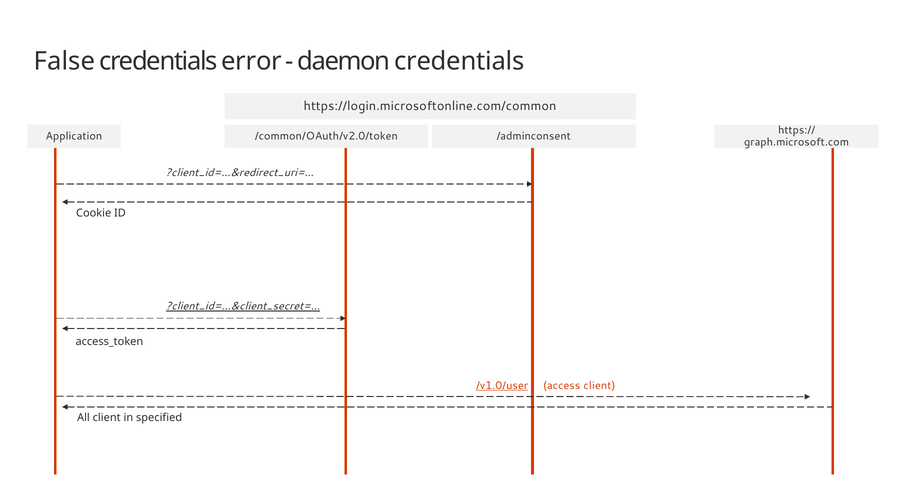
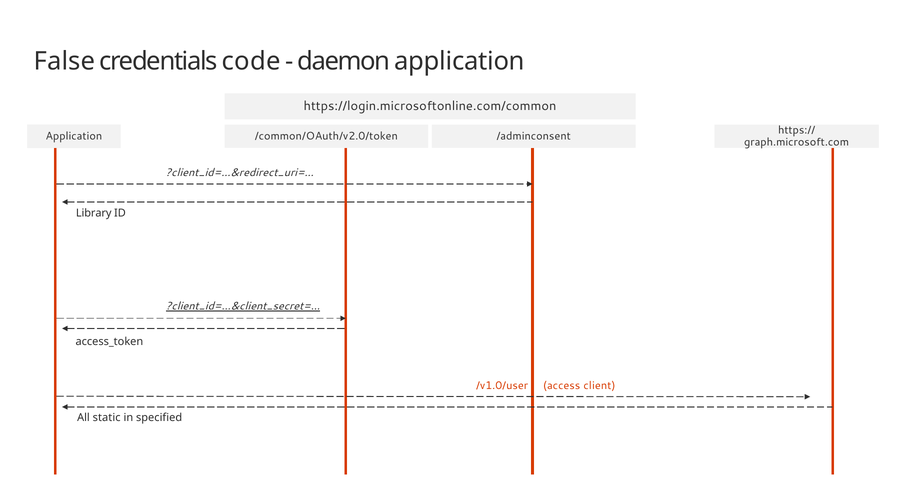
error: error -> code
daemon credentials: credentials -> application
Cookie: Cookie -> Library
/v1.0/user underline: present -> none
All client: client -> static
